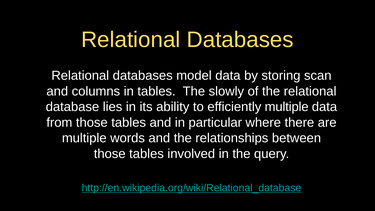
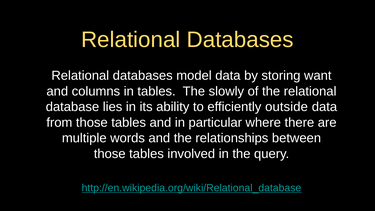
scan: scan -> want
efficiently multiple: multiple -> outside
